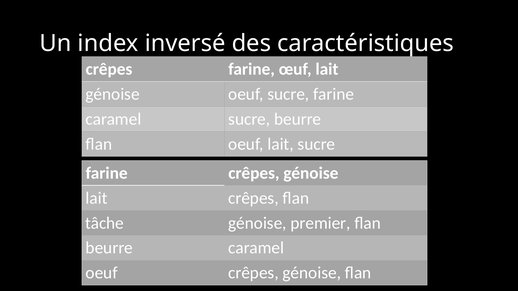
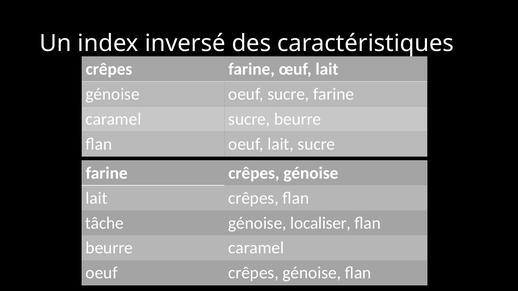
premier: premier -> localiser
